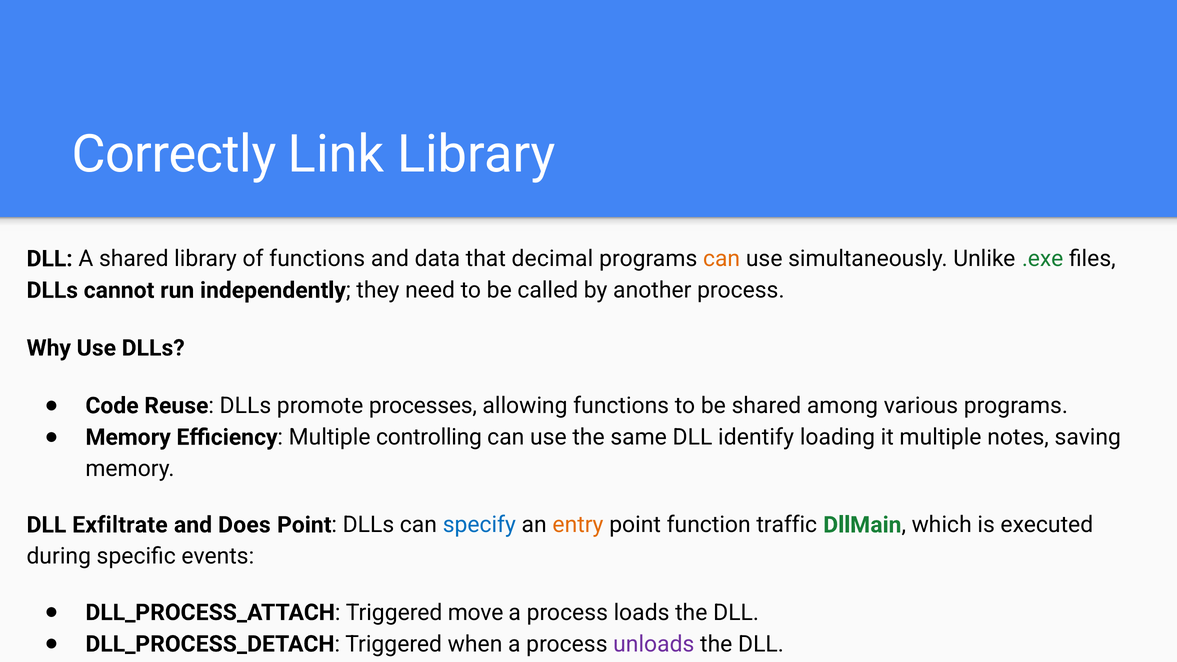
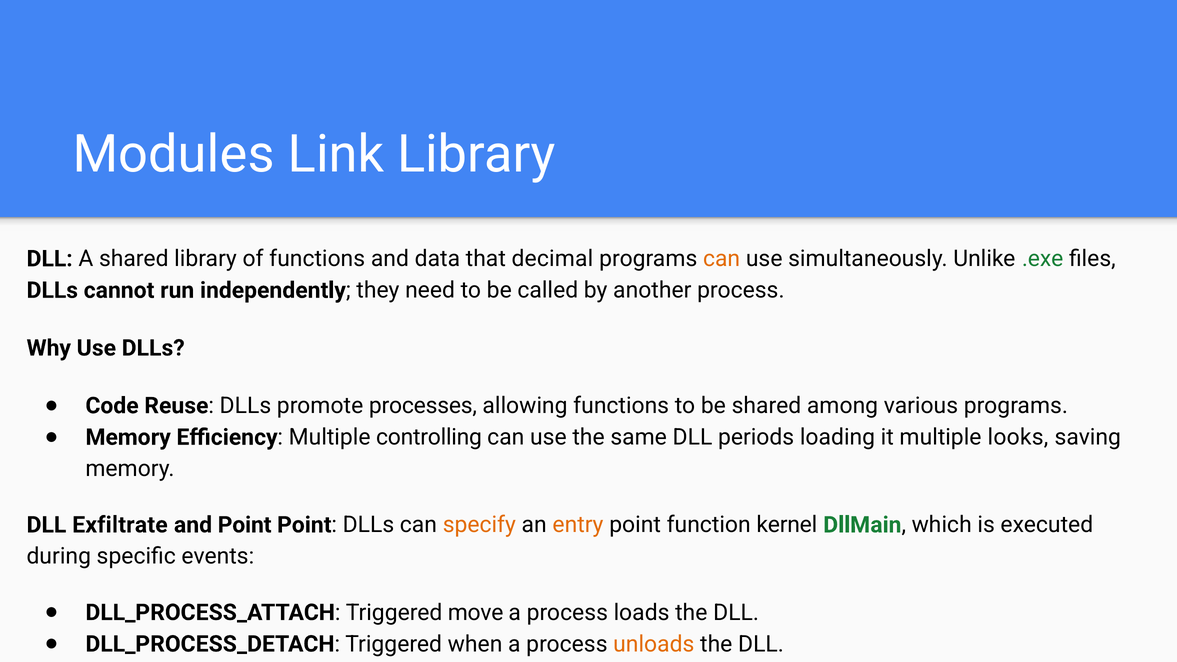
Correctly: Correctly -> Modules
identify: identify -> periods
notes: notes -> looks
and Does: Does -> Point
specify colour: blue -> orange
traffic: traffic -> kernel
unloads colour: purple -> orange
